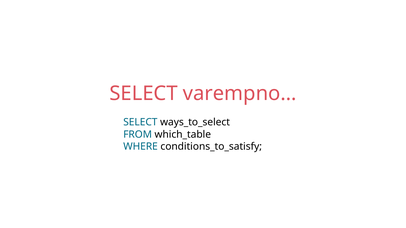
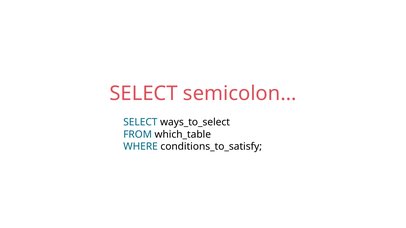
varempno…: varempno… -> semicolon…
